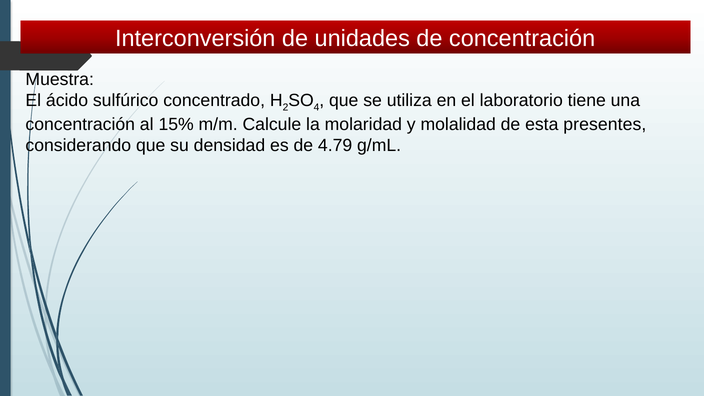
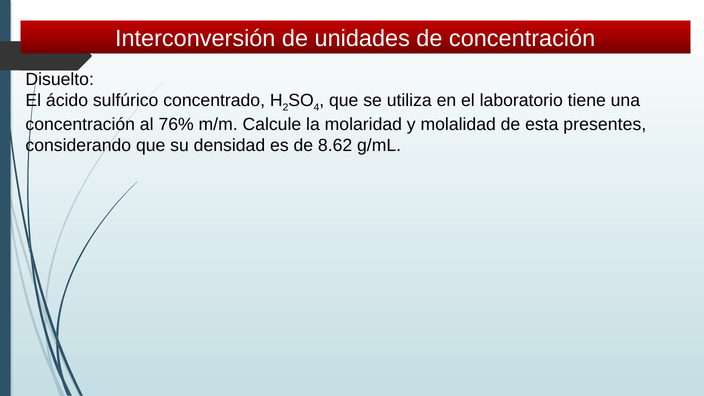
Muestra: Muestra -> Disuelto
15%: 15% -> 76%
4.79: 4.79 -> 8.62
